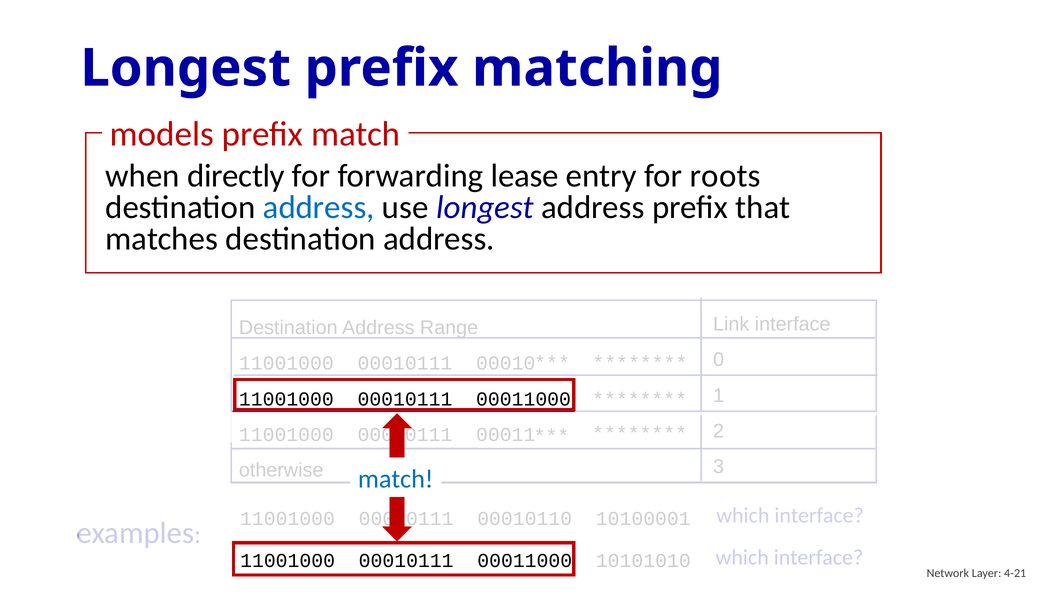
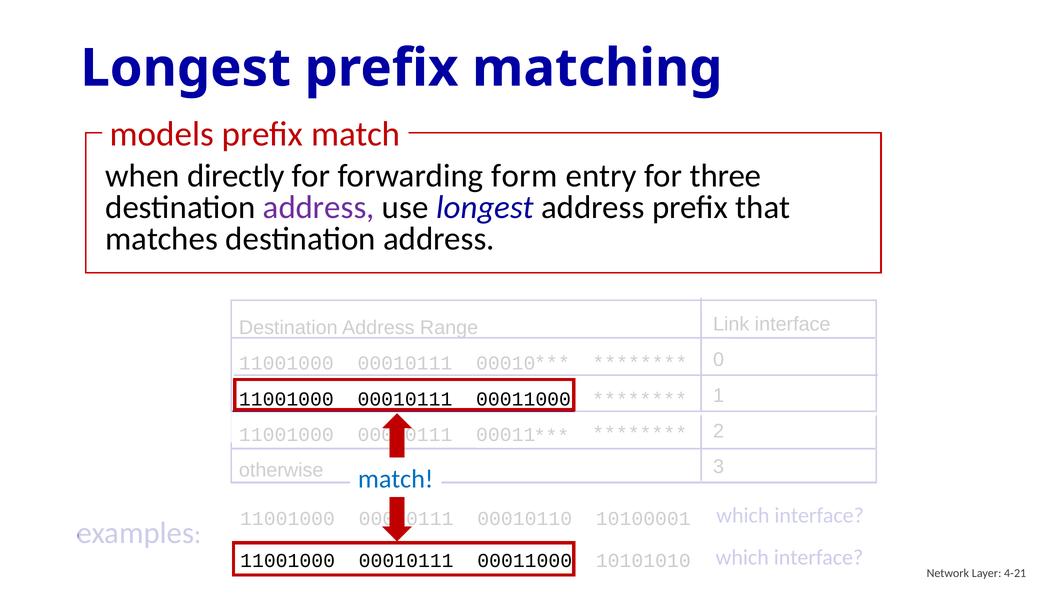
lease: lease -> form
roots: roots -> three
address at (319, 207) colour: blue -> purple
